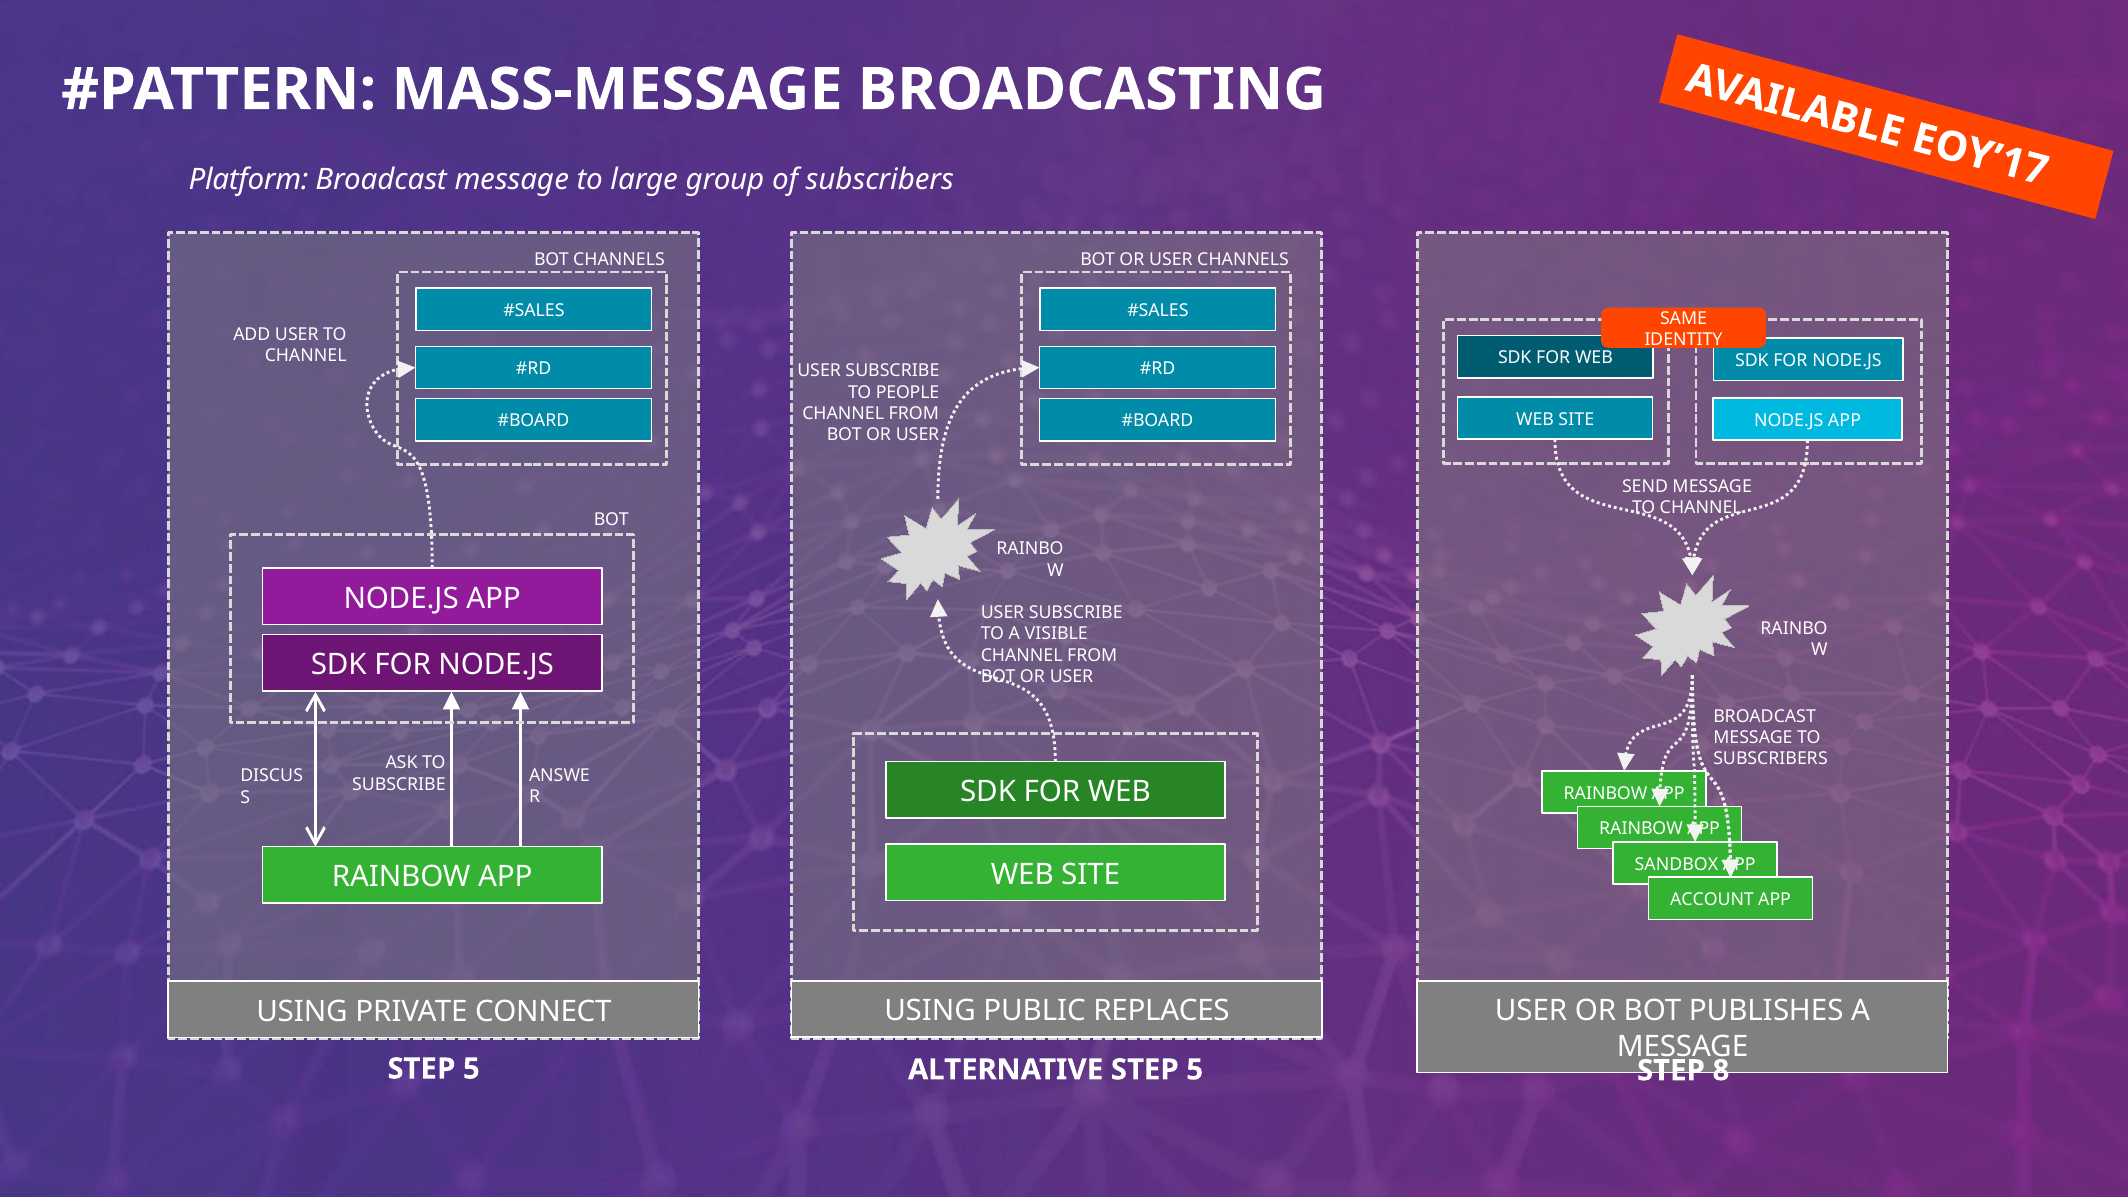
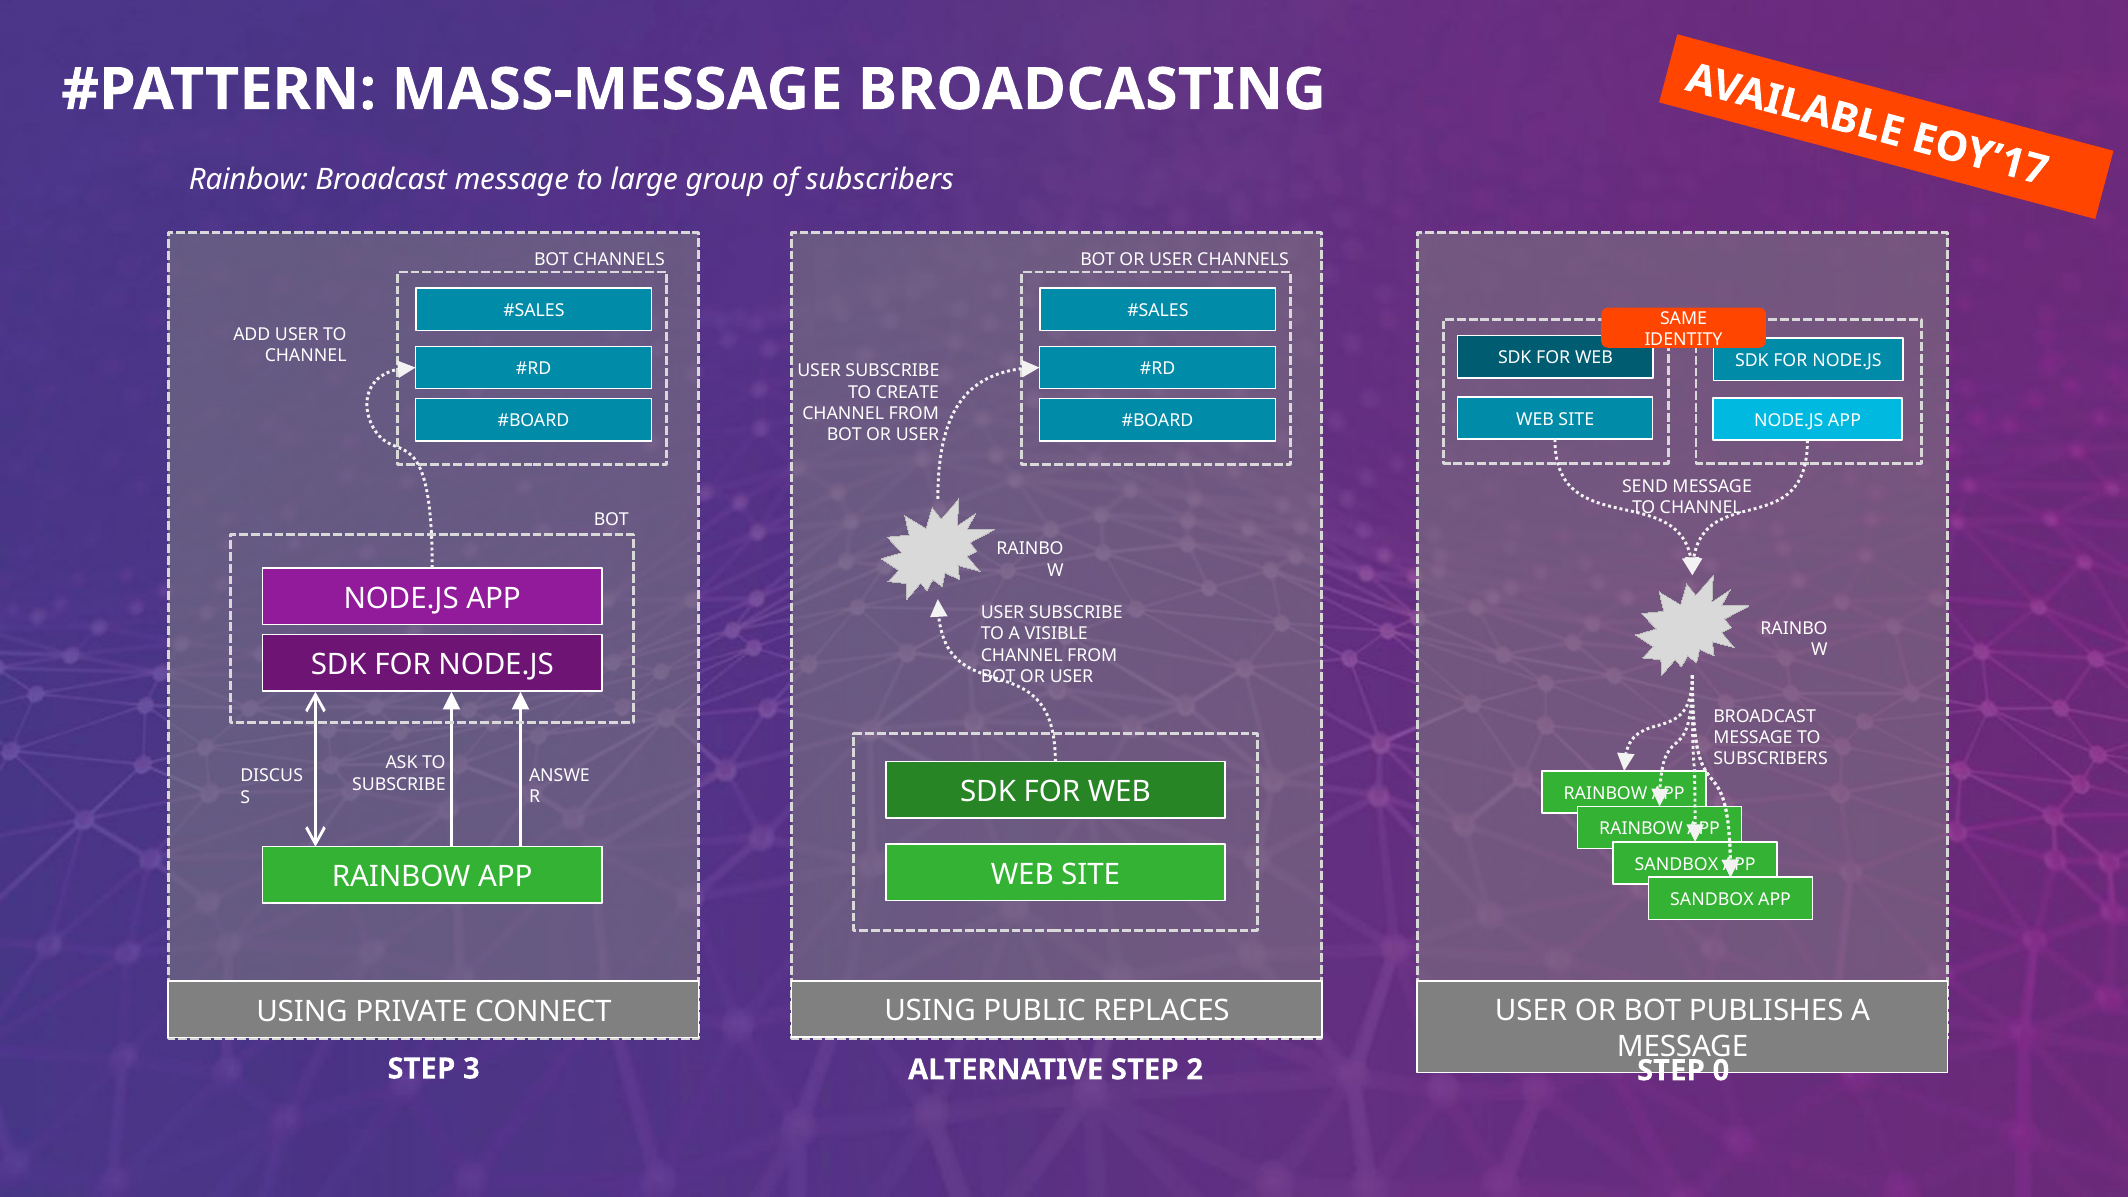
Platform at (249, 180): Platform -> Rainbow
PEOPLE: PEOPLE -> CREATE
ACCOUNT at (1712, 900): ACCOUNT -> SANDBOX
5 at (471, 1069): 5 -> 3
ALTERNATIVE STEP 5: 5 -> 2
8: 8 -> 0
